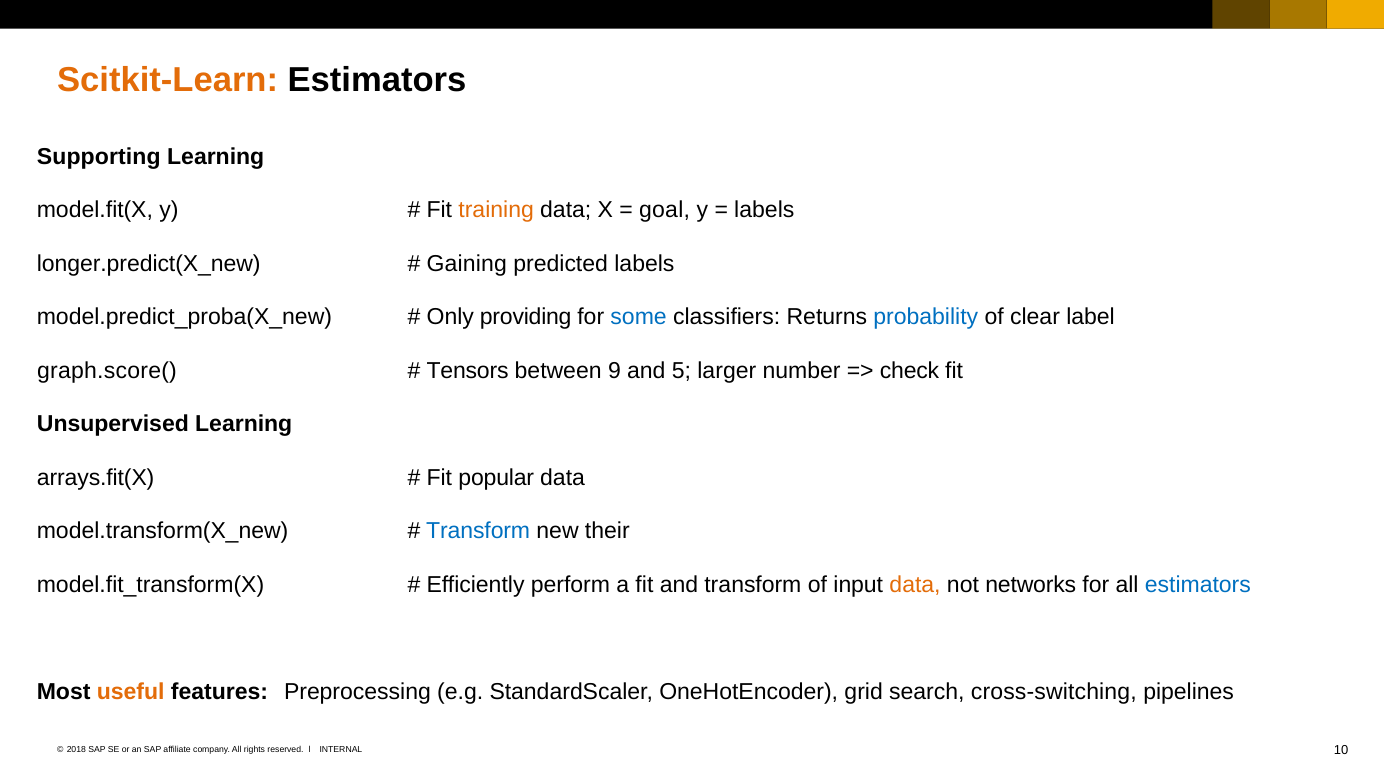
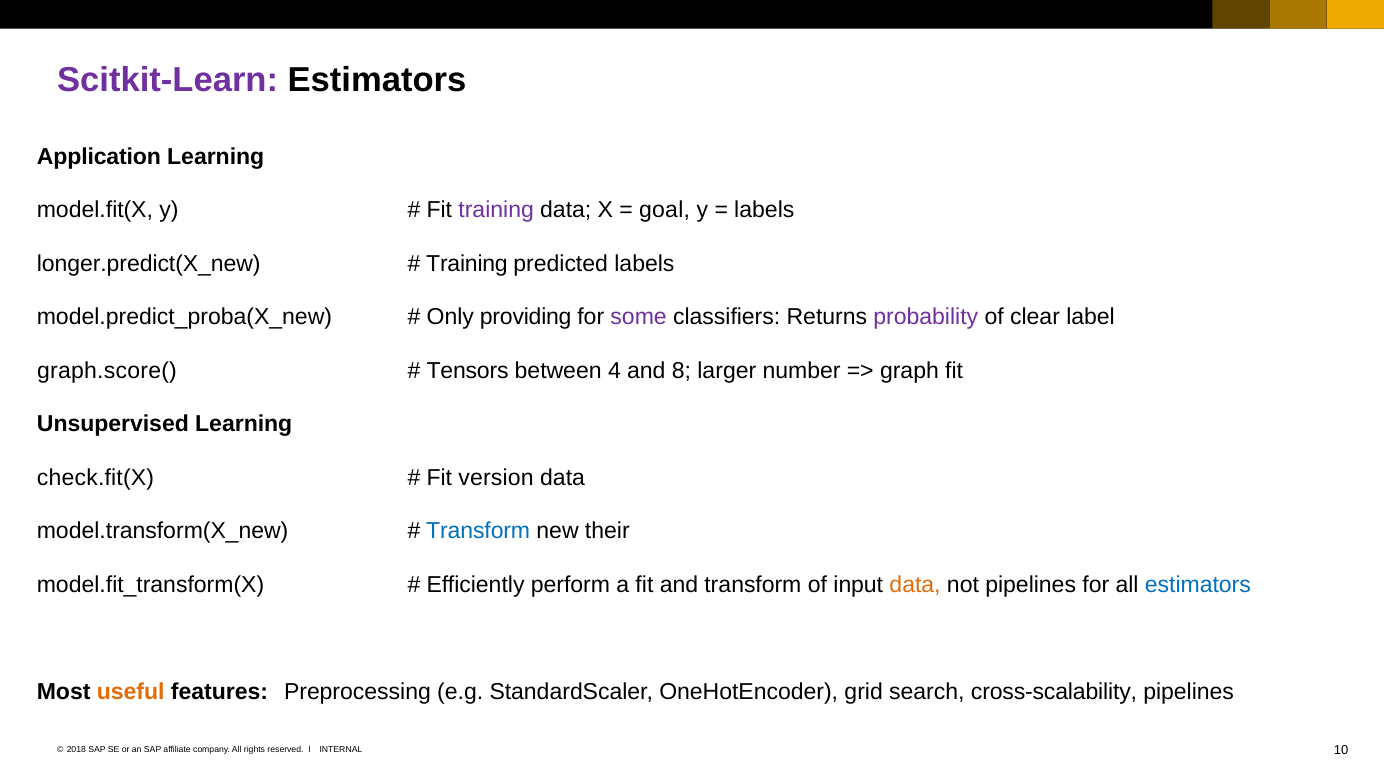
Scitkit-Learn colour: orange -> purple
Supporting: Supporting -> Application
training at (496, 210) colour: orange -> purple
Gaining at (467, 264): Gaining -> Training
some colour: blue -> purple
probability colour: blue -> purple
9: 9 -> 4
5: 5 -> 8
check: check -> graph
arrays.fit(X: arrays.fit(X -> check.fit(X
popular: popular -> version
not networks: networks -> pipelines
cross-switching: cross-switching -> cross-scalability
